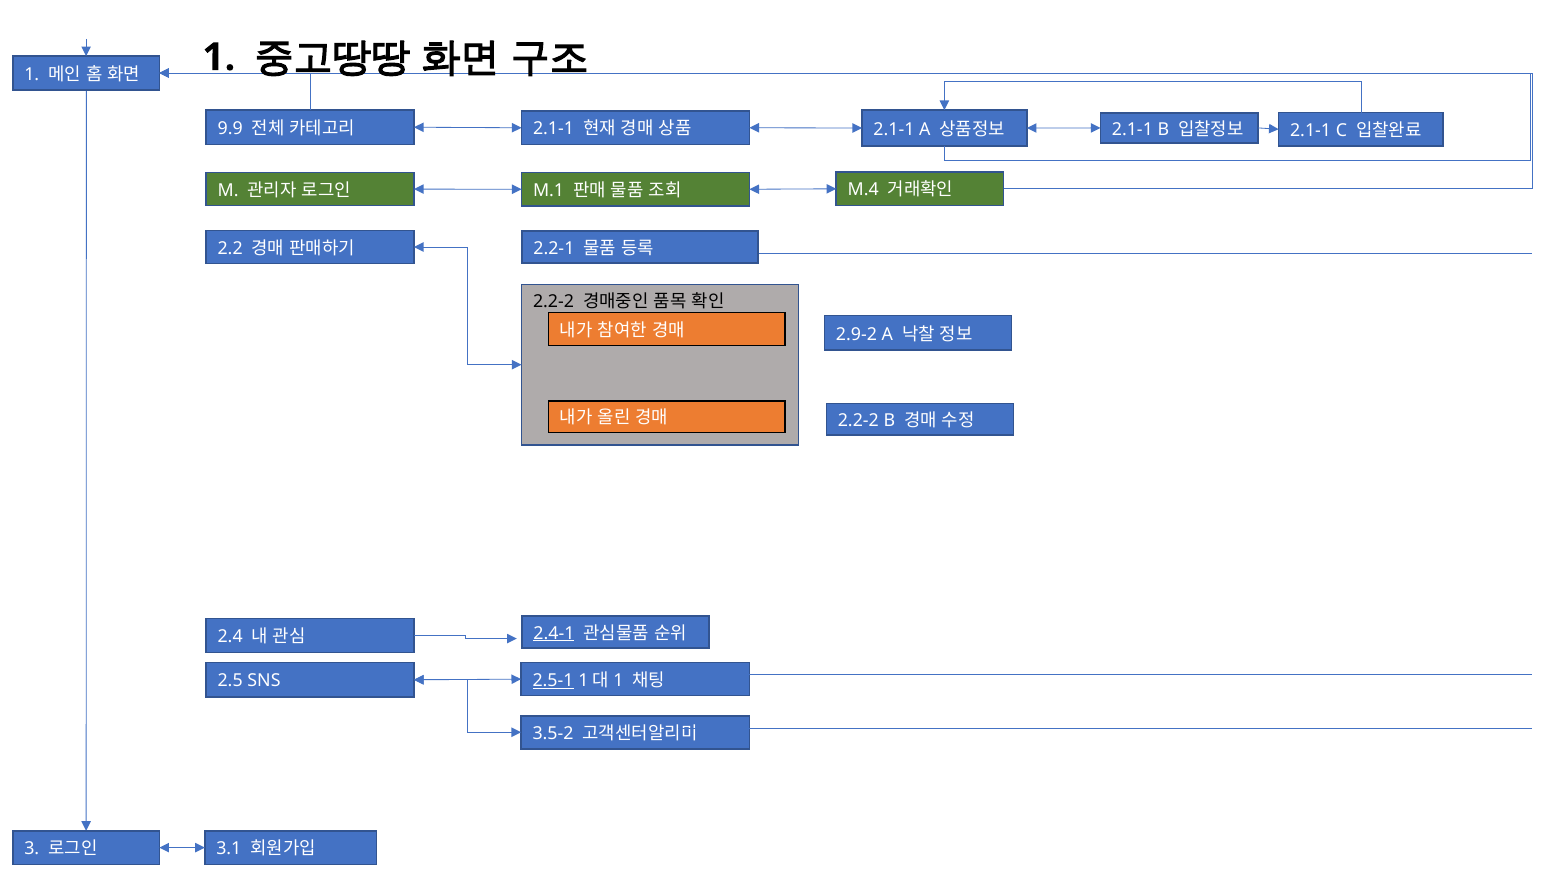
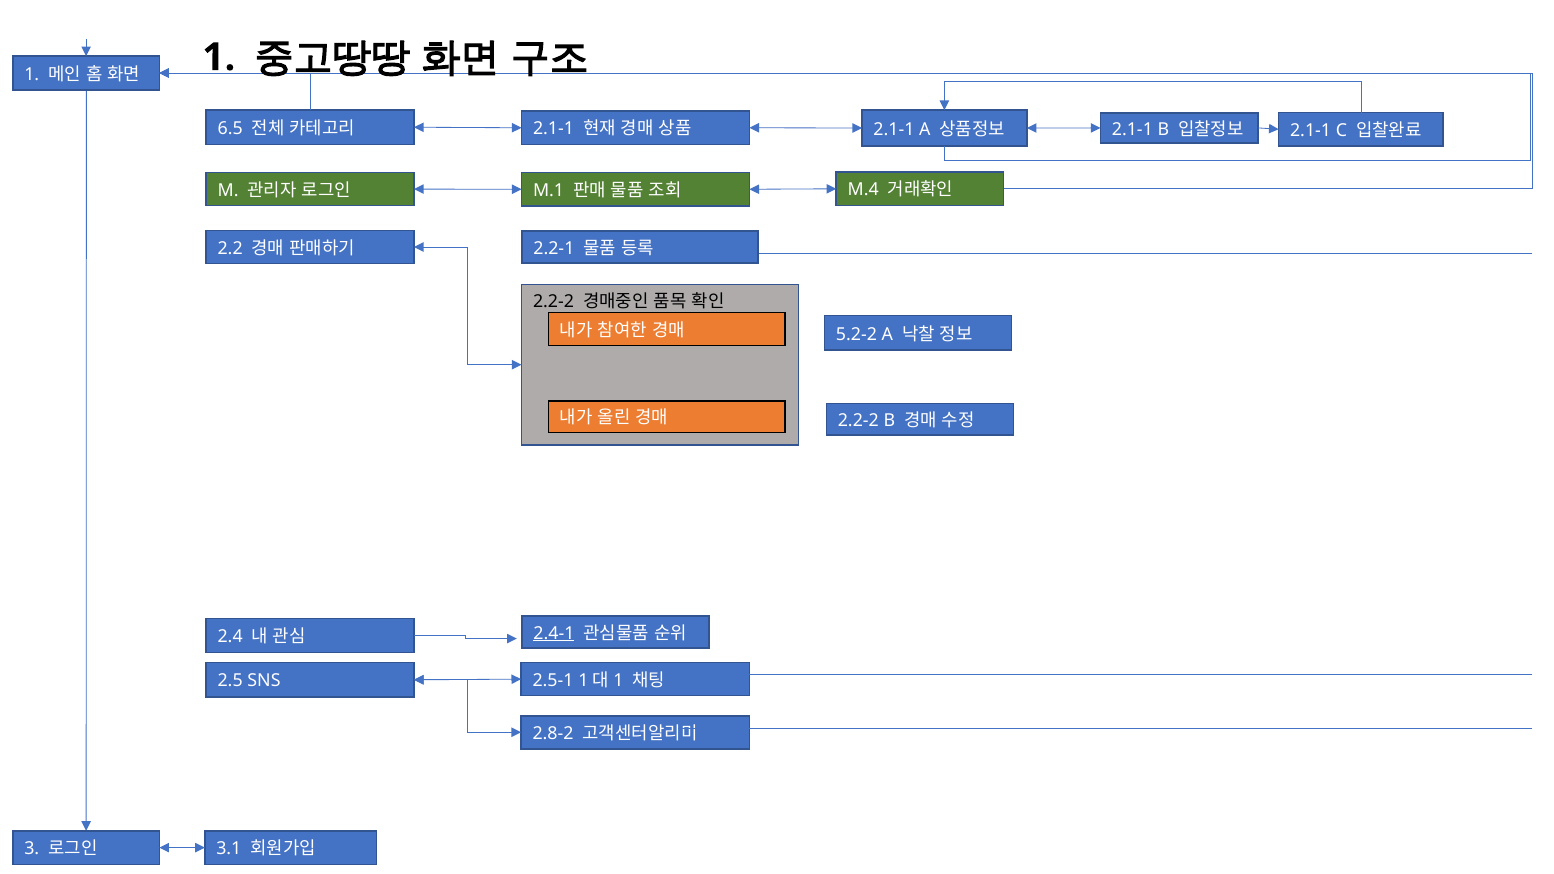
9.9: 9.9 -> 6.5
2.9-2: 2.9-2 -> 5.2-2
2.5-1 underline: present -> none
3.5-2: 3.5-2 -> 2.8-2
